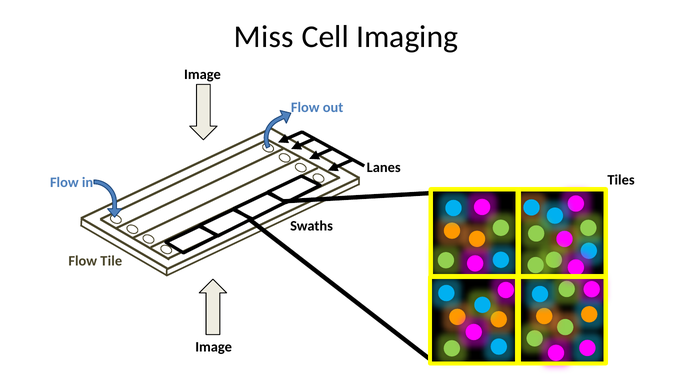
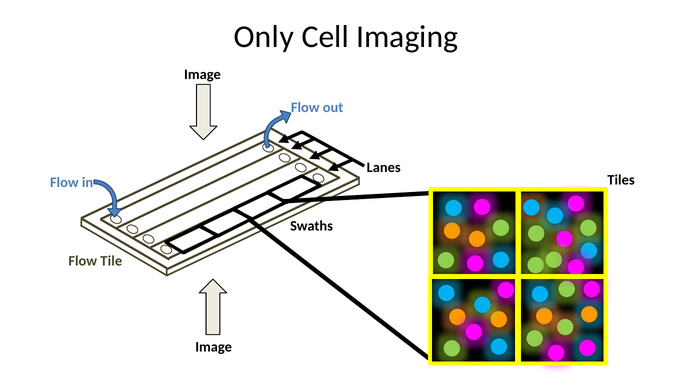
Miss: Miss -> Only
